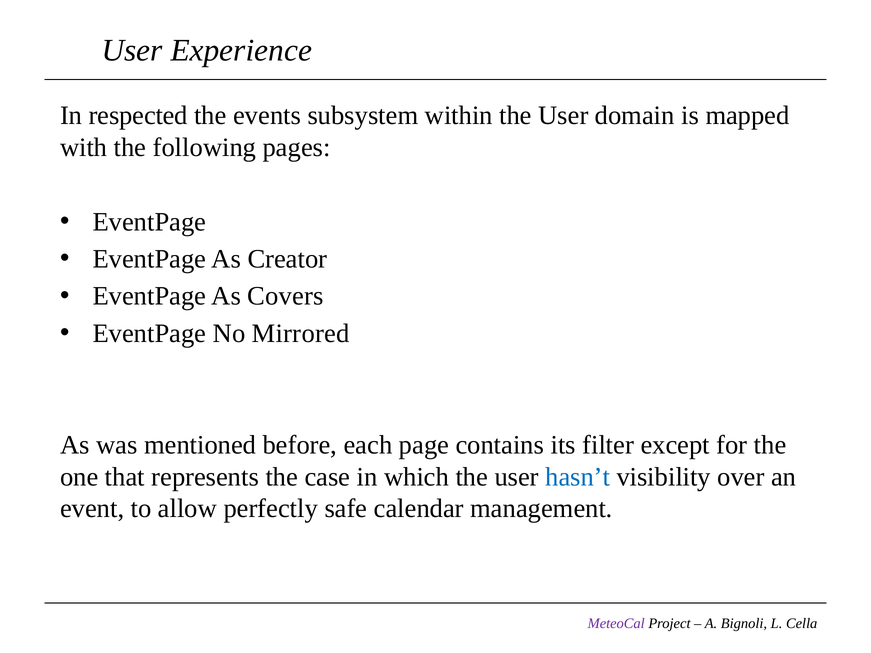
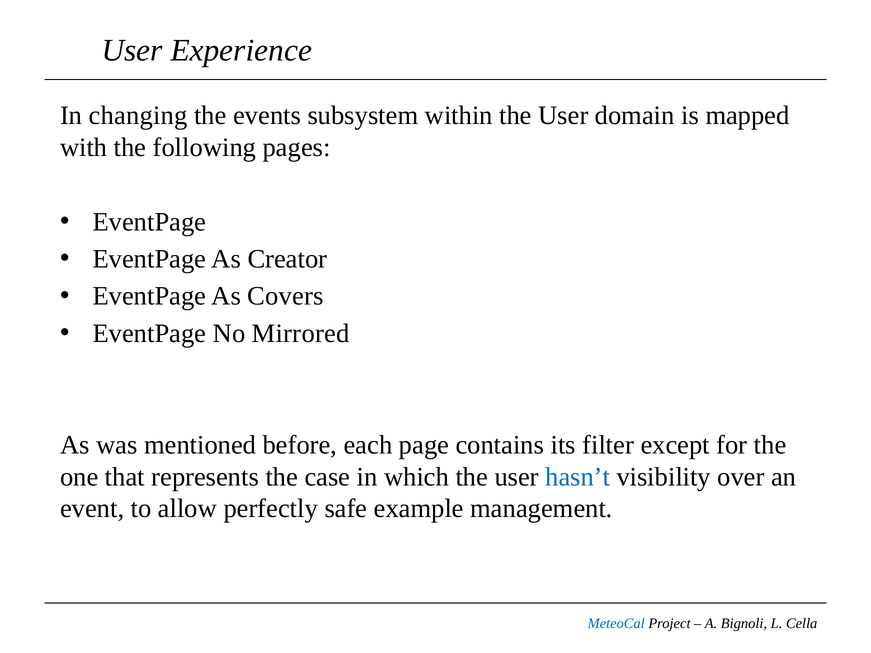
respected: respected -> changing
calendar: calendar -> example
MeteoCal colour: purple -> blue
